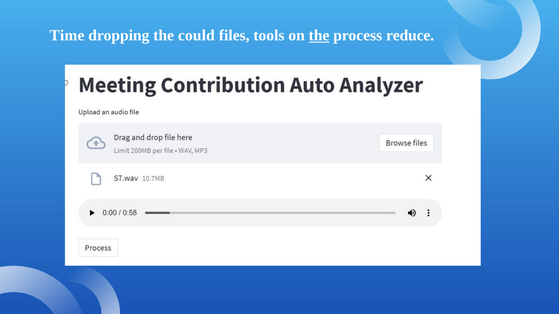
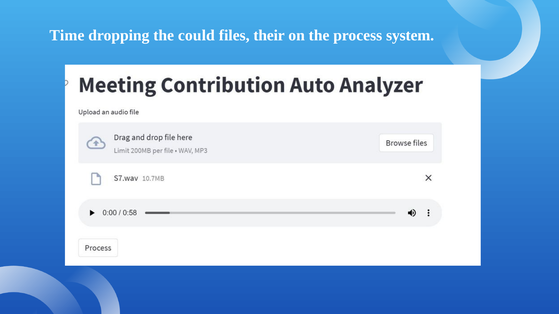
tools: tools -> their
the at (319, 36) underline: present -> none
reduce: reduce -> system
